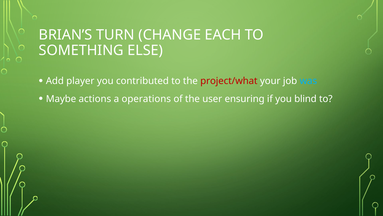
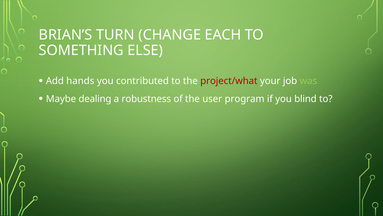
player: player -> hands
was colour: light blue -> light green
actions: actions -> dealing
operations: operations -> robustness
ensuring: ensuring -> program
